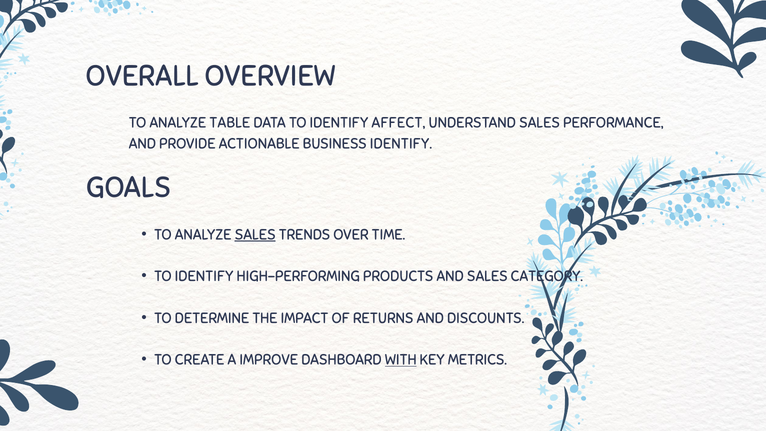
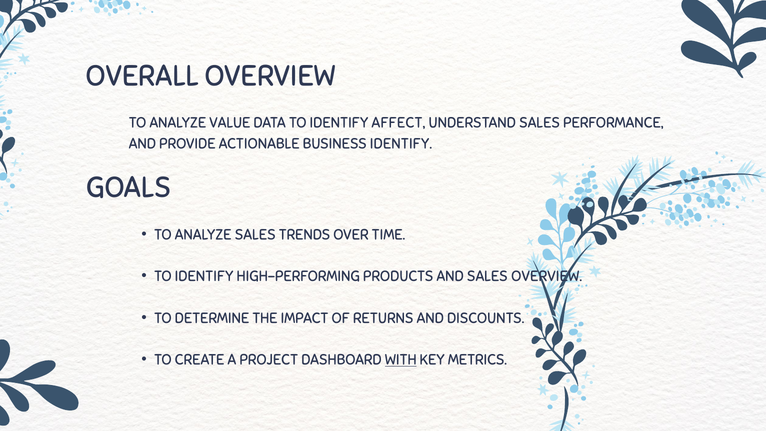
TABLE: TABLE -> VALUE
SALES at (255, 235) underline: present -> none
SALES CATEGORY: CATEGORY -> OVERVIEW
IMPROVE: IMPROVE -> PROJECT
